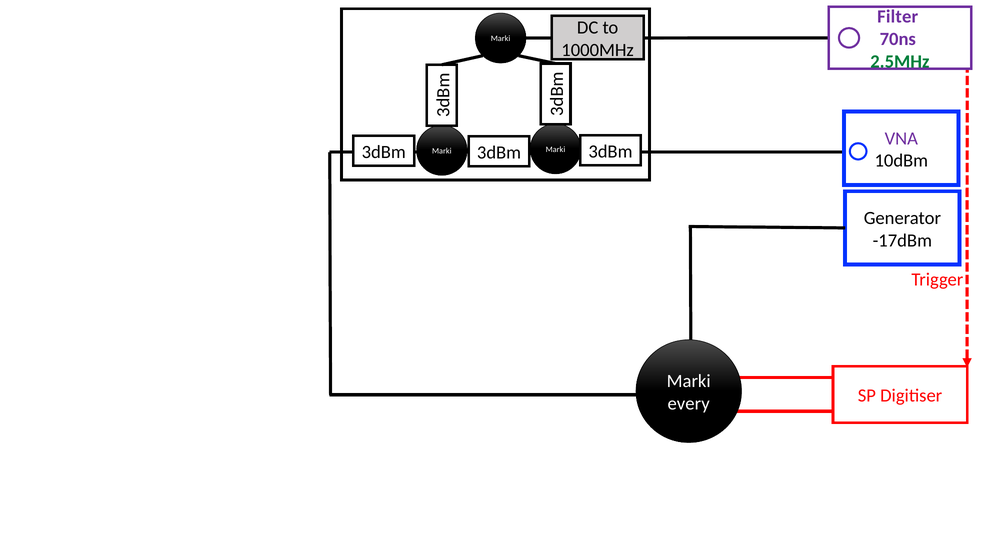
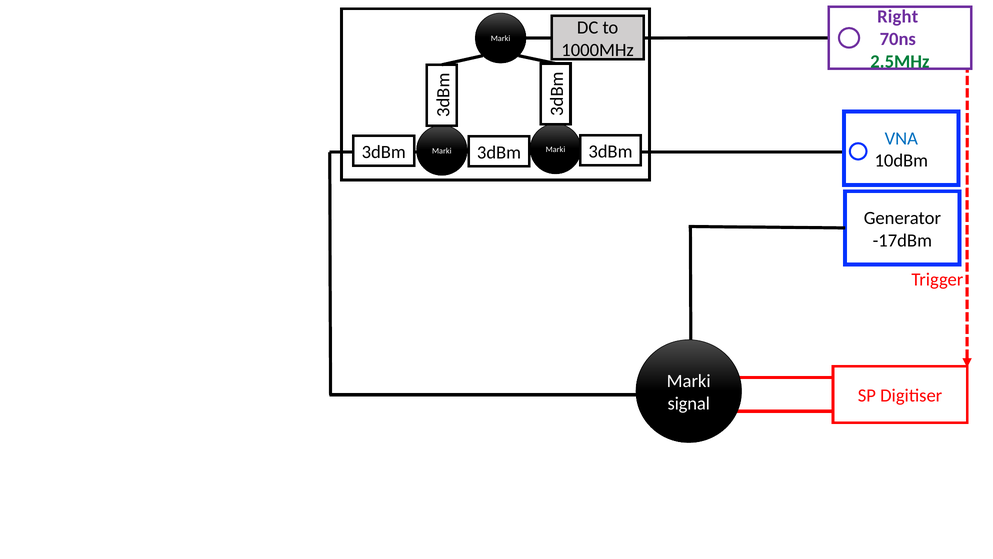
Filter: Filter -> Right
VNA colour: purple -> blue
every: every -> signal
